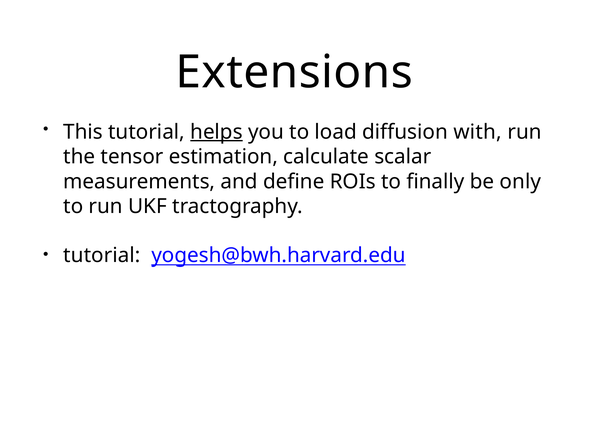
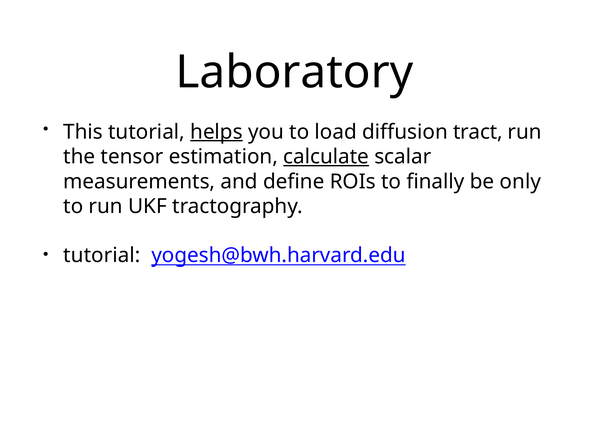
Extensions: Extensions -> Laboratory
with: with -> tract
calculate underline: none -> present
